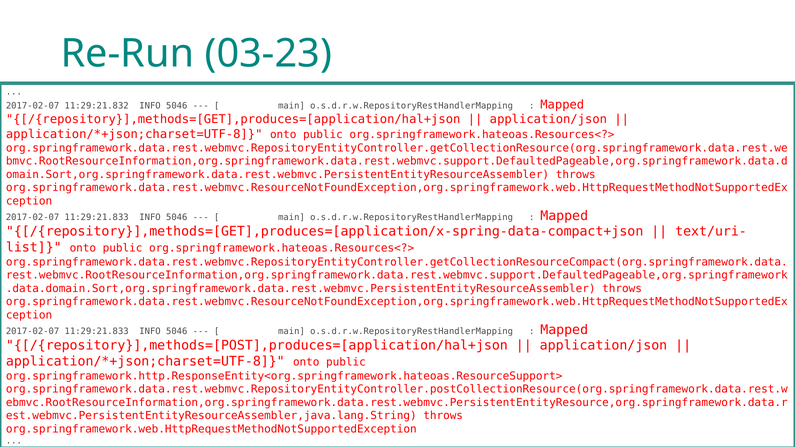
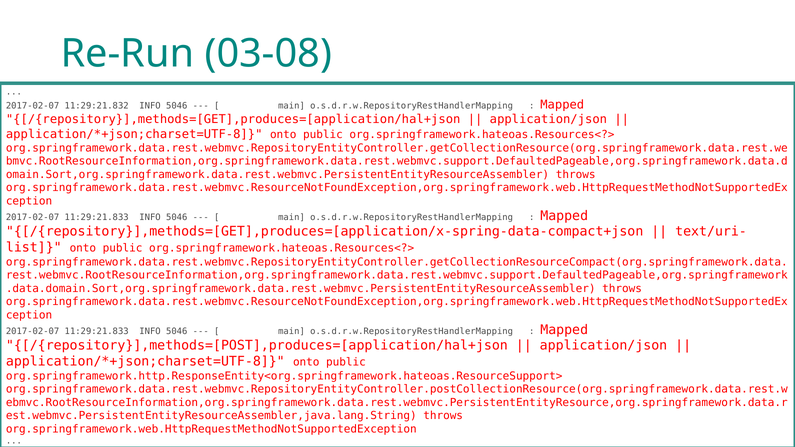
03-23: 03-23 -> 03-08
